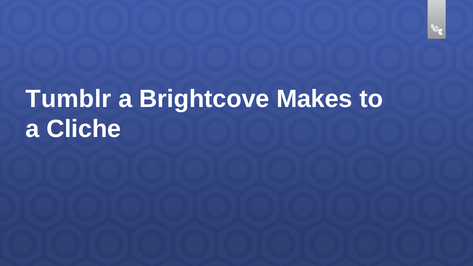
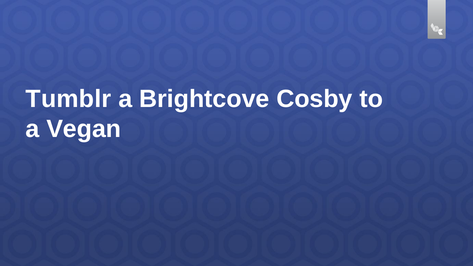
Makes: Makes -> Cosby
Cliche: Cliche -> Vegan
